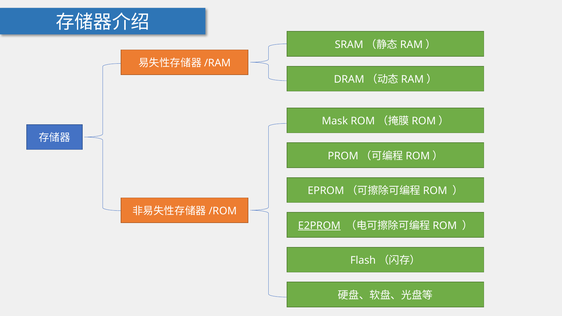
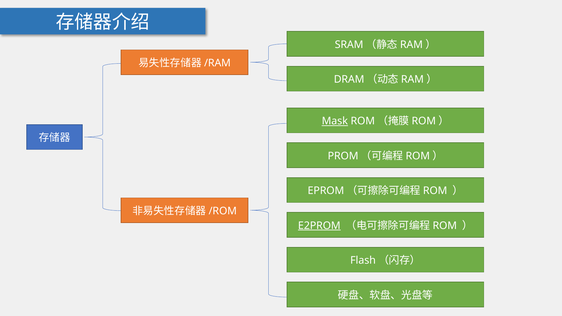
Mask underline: none -> present
